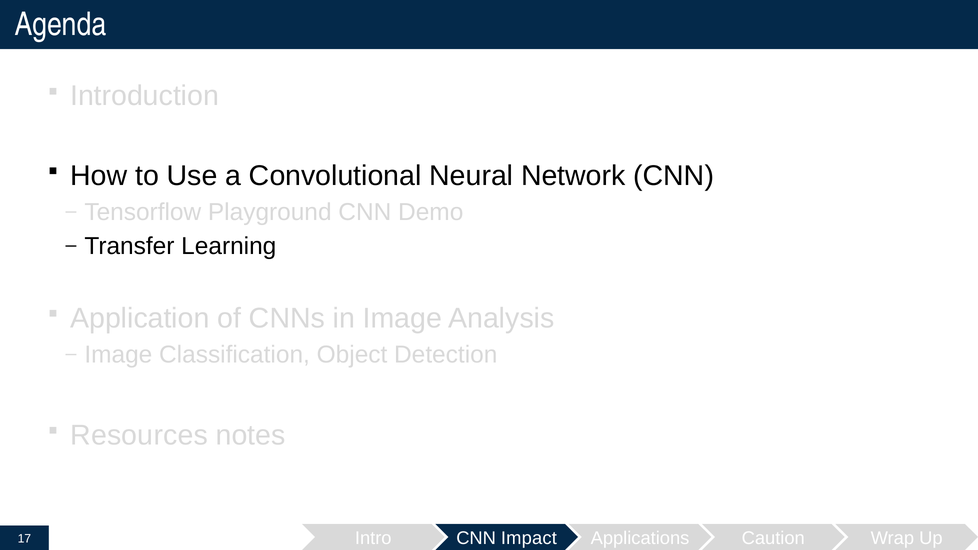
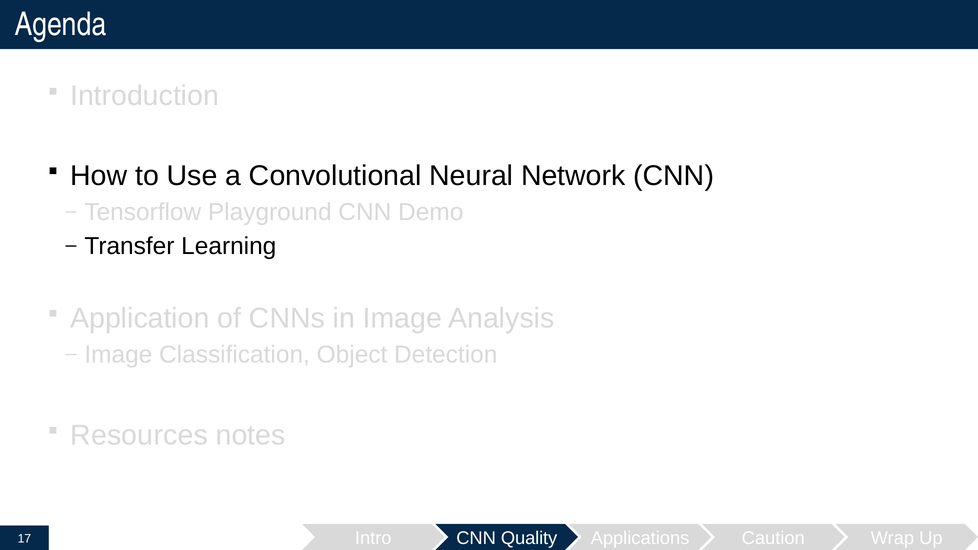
Impact: Impact -> Quality
